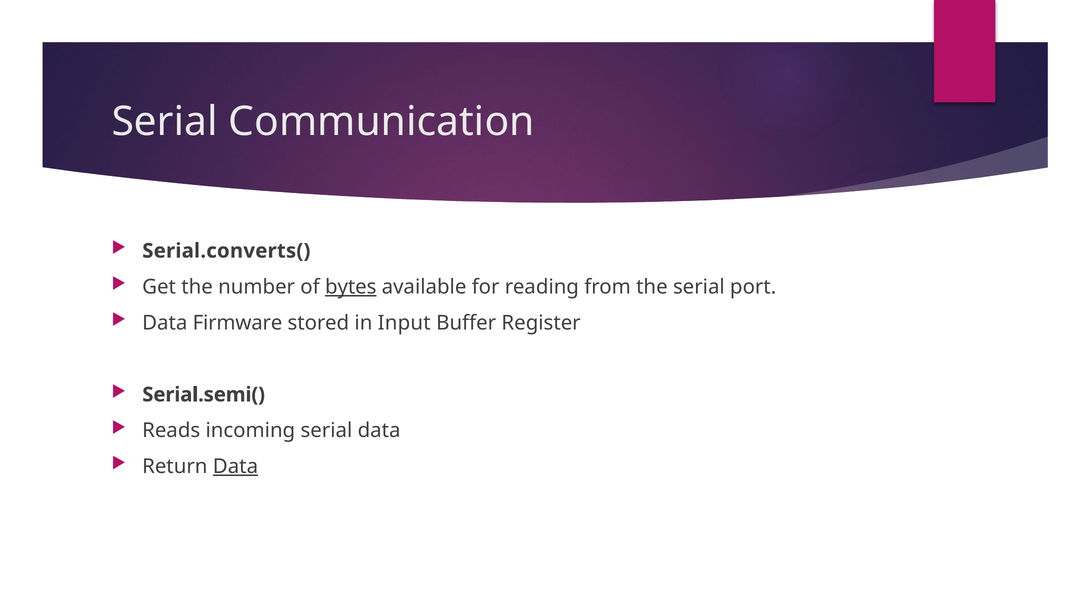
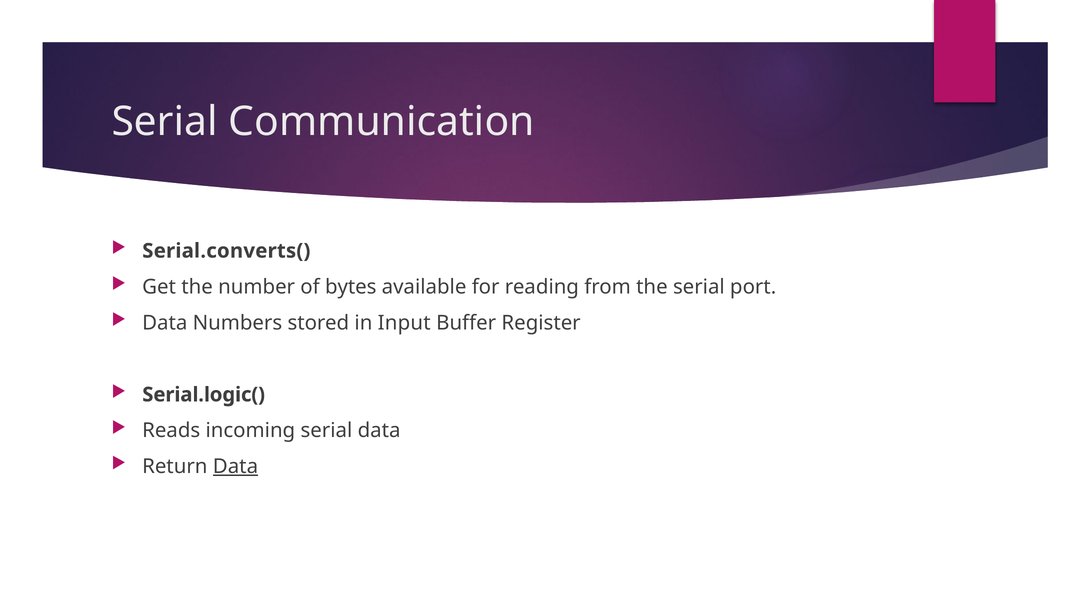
bytes underline: present -> none
Firmware: Firmware -> Numbers
Serial.semi(: Serial.semi( -> Serial.logic(
